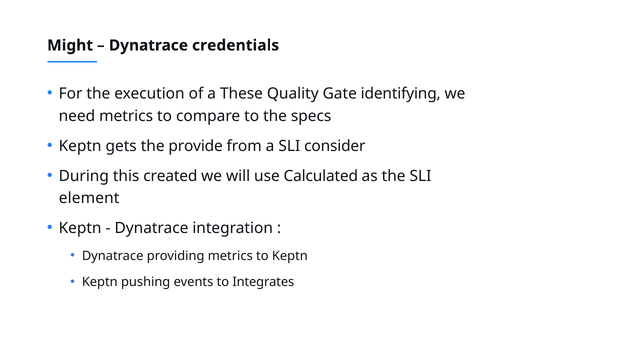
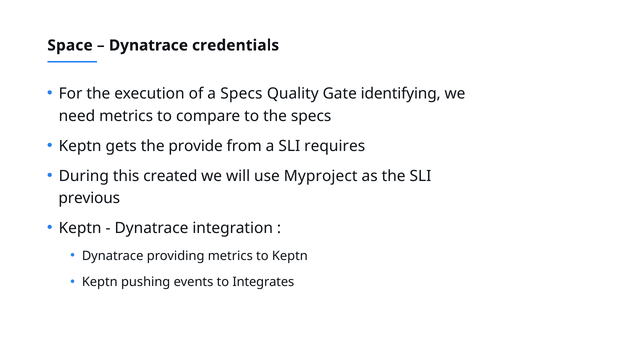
Might: Might -> Space
a These: These -> Specs
consider: consider -> requires
Calculated: Calculated -> Myproject
element: element -> previous
